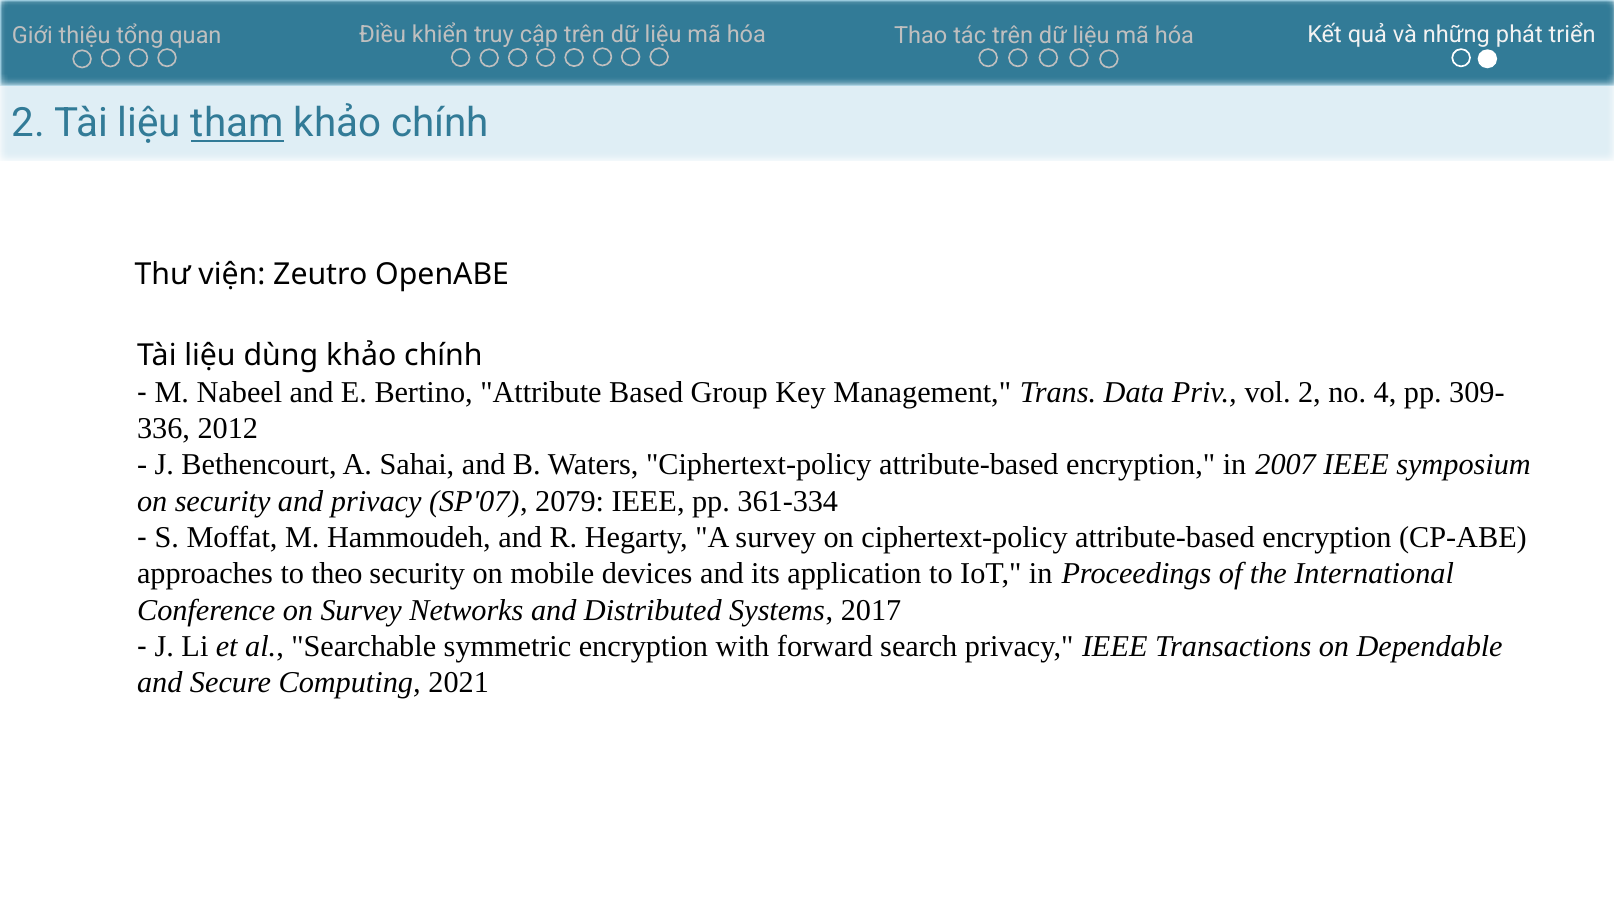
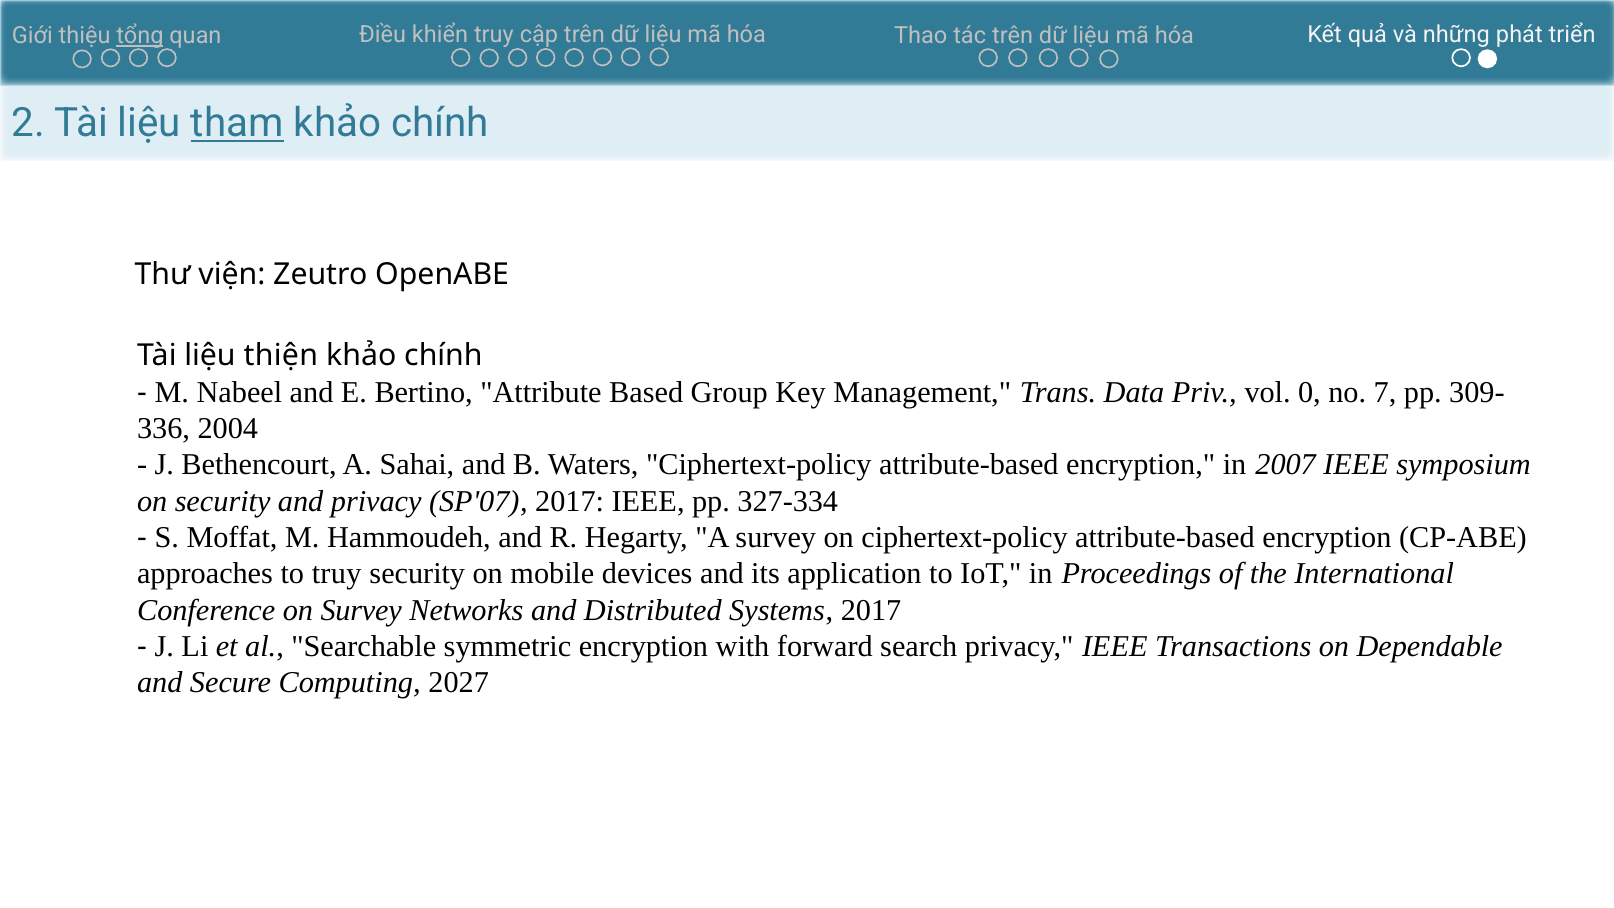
tổng underline: none -> present
dùng: dùng -> thiện
vol 2: 2 -> 0
4: 4 -> 7
2012: 2012 -> 2004
SP'07 2079: 2079 -> 2017
361-334: 361-334 -> 327-334
to theo: theo -> truy
2021: 2021 -> 2027
